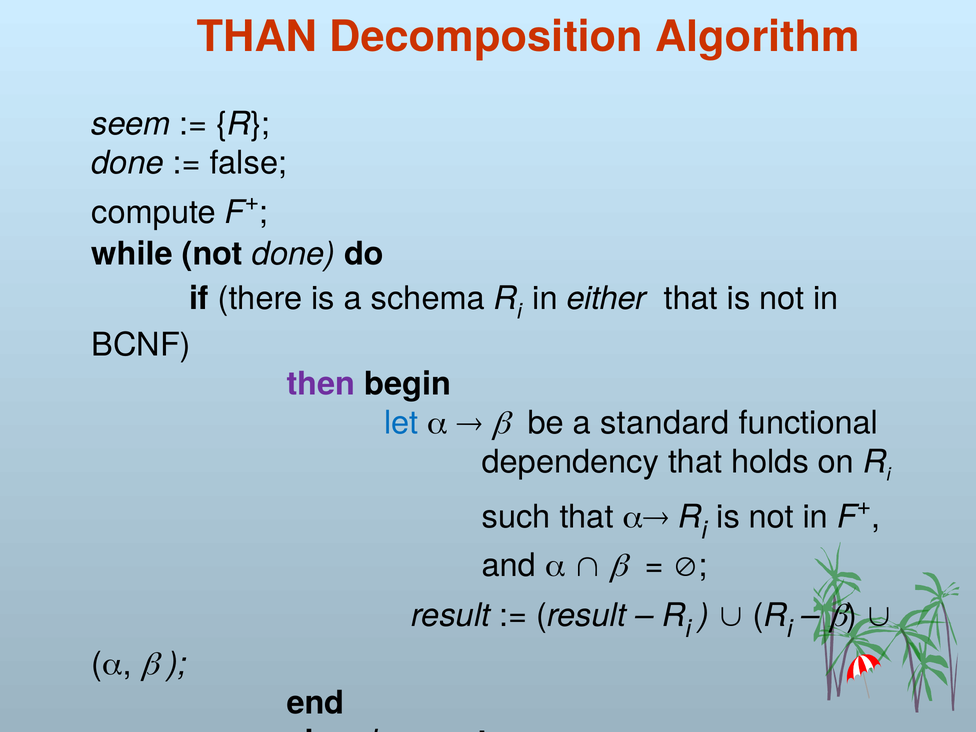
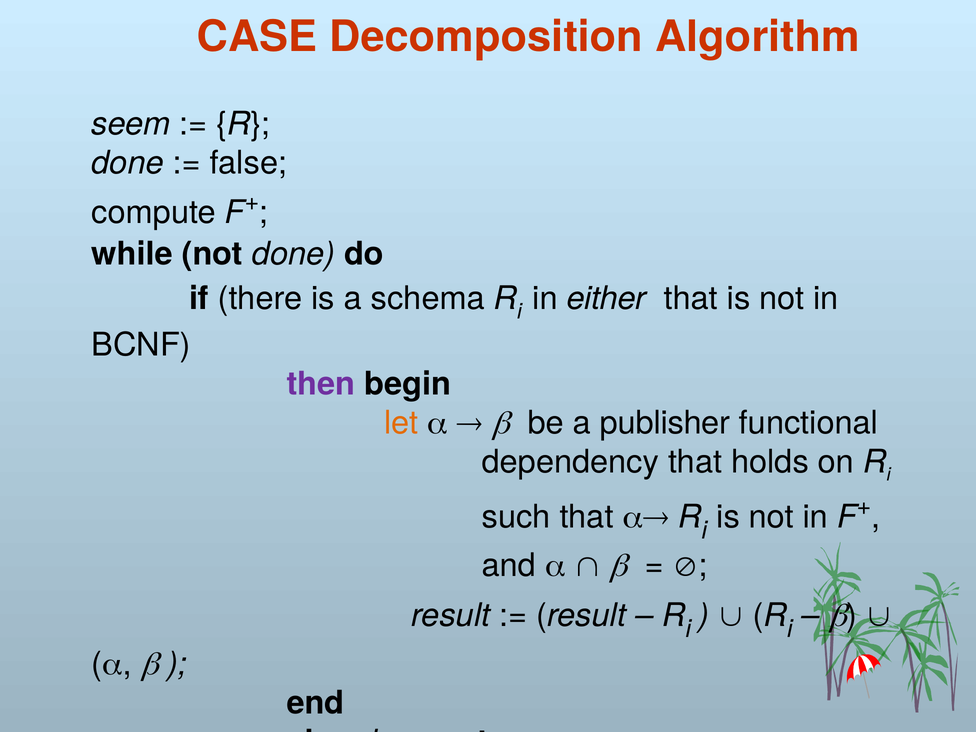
THAN: THAN -> CASE
let colour: blue -> orange
standard: standard -> publisher
